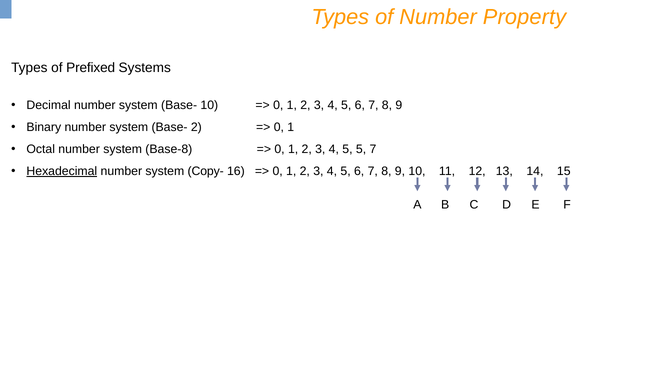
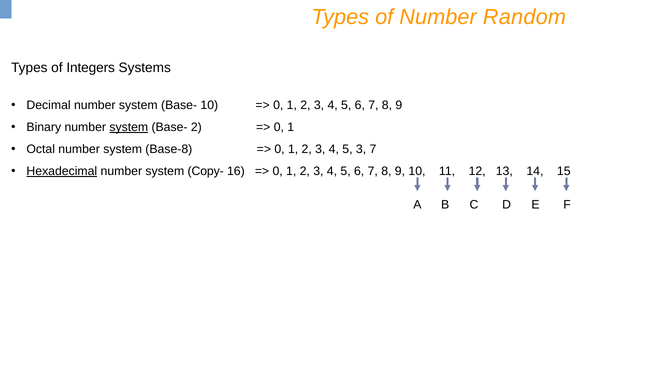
Property: Property -> Random
Prefixed: Prefixed -> Integers
system at (129, 127) underline: none -> present
5 5: 5 -> 3
